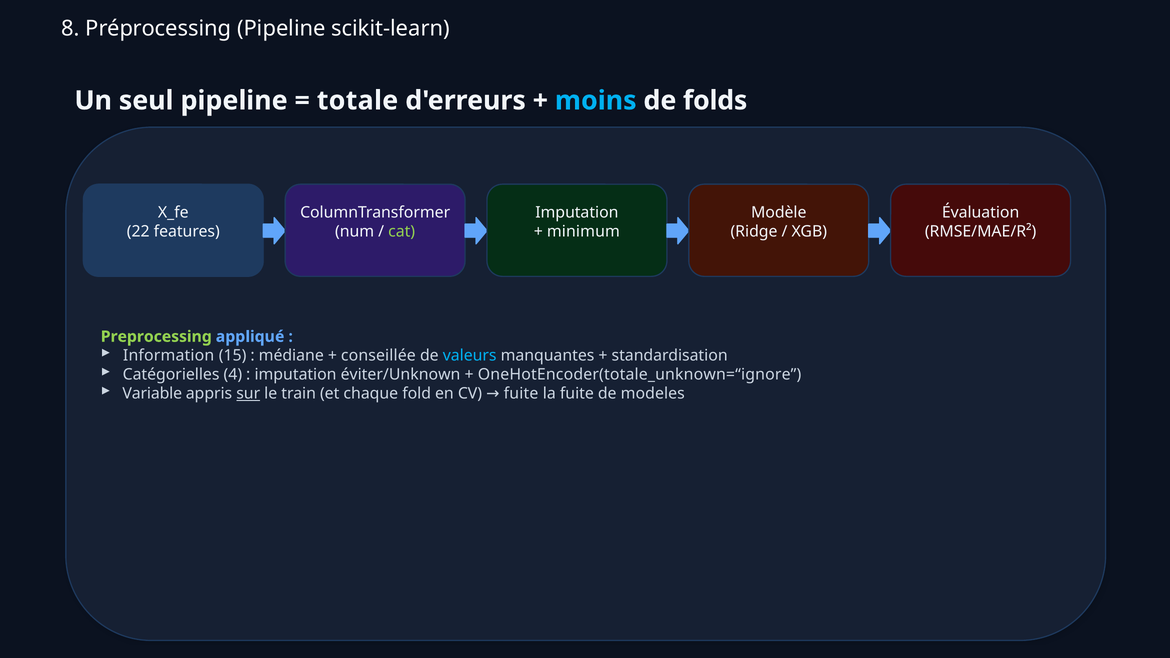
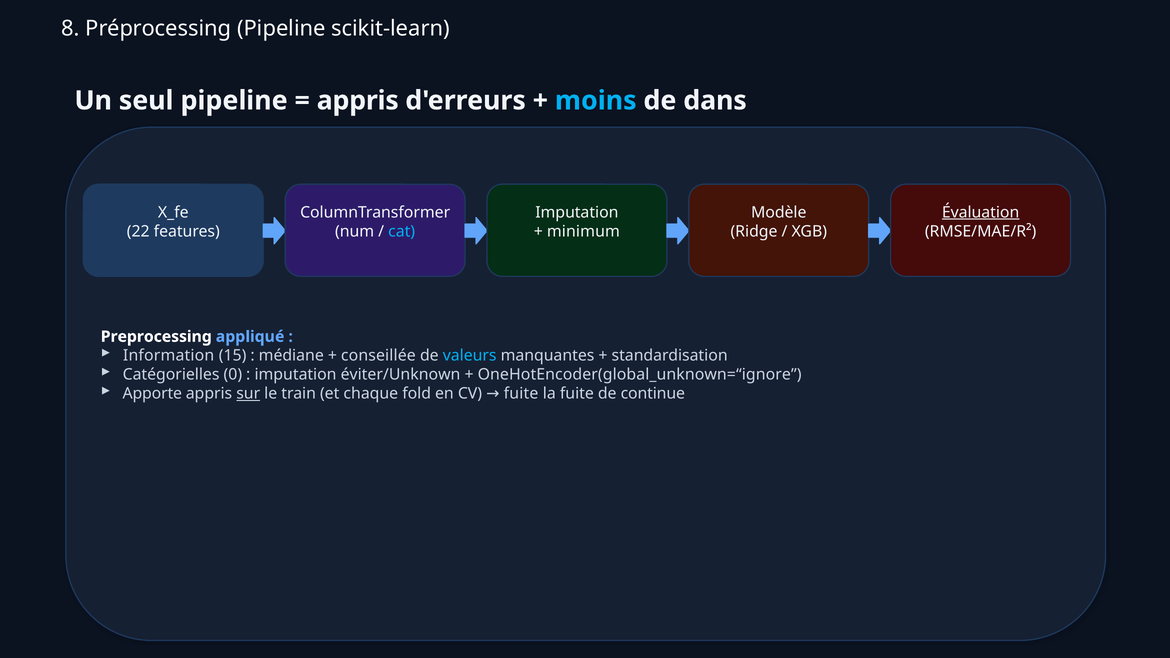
totale at (357, 101): totale -> appris
folds: folds -> dans
Évaluation underline: none -> present
cat colour: light green -> light blue
Preprocessing colour: light green -> white
4: 4 -> 0
OneHotEncoder(totale_unknown=“ignore: OneHotEncoder(totale_unknown=“ignore -> OneHotEncoder(global_unknown=“ignore
Variable: Variable -> Apporte
modeles: modeles -> continue
